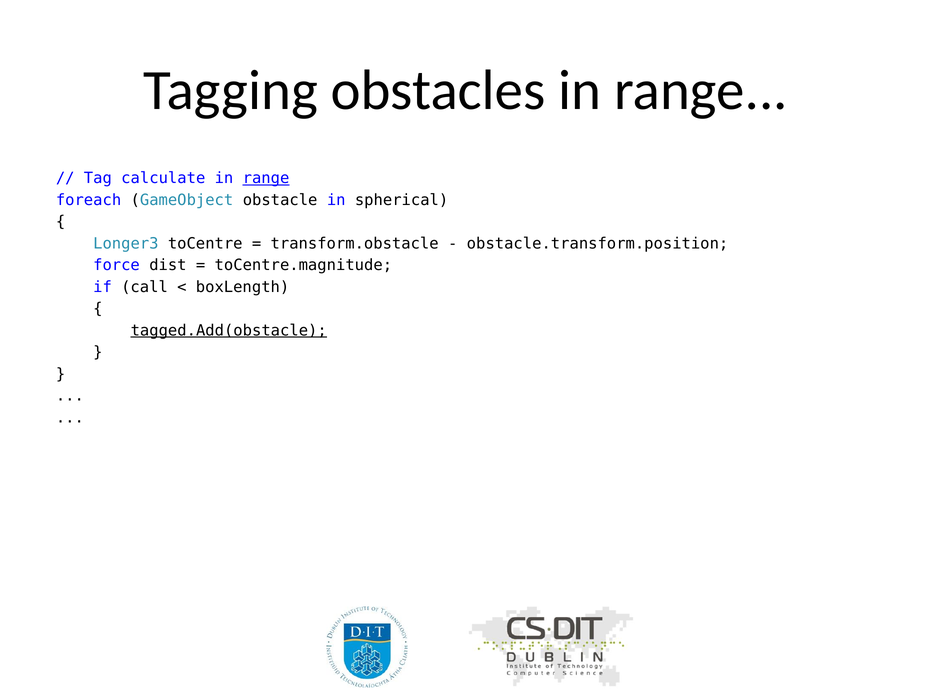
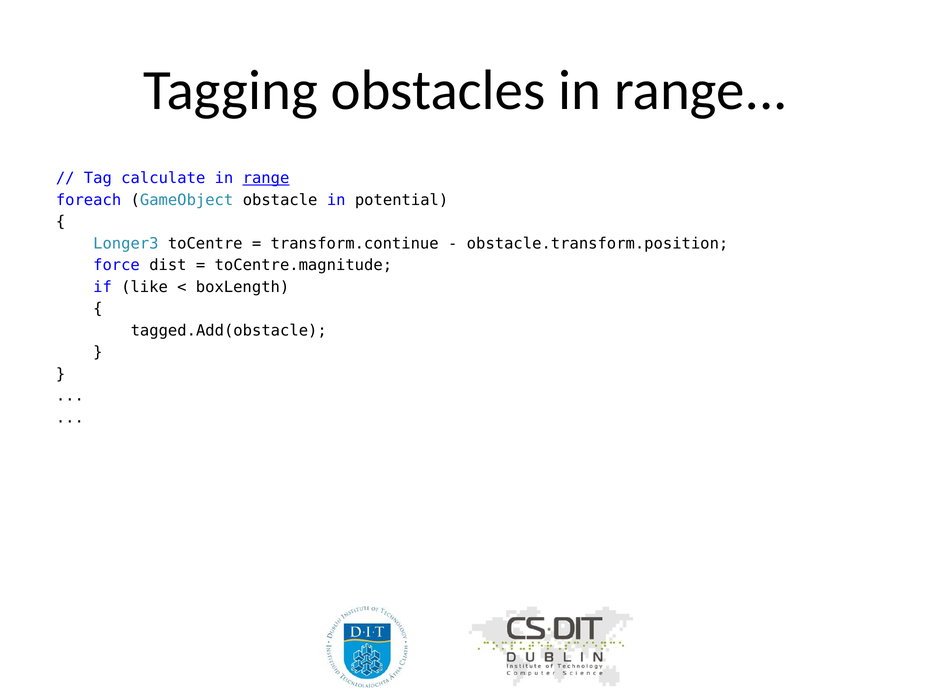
spherical: spherical -> potential
transform.obstacle: transform.obstacle -> transform.continue
call: call -> like
tagged.Add(obstacle underline: present -> none
